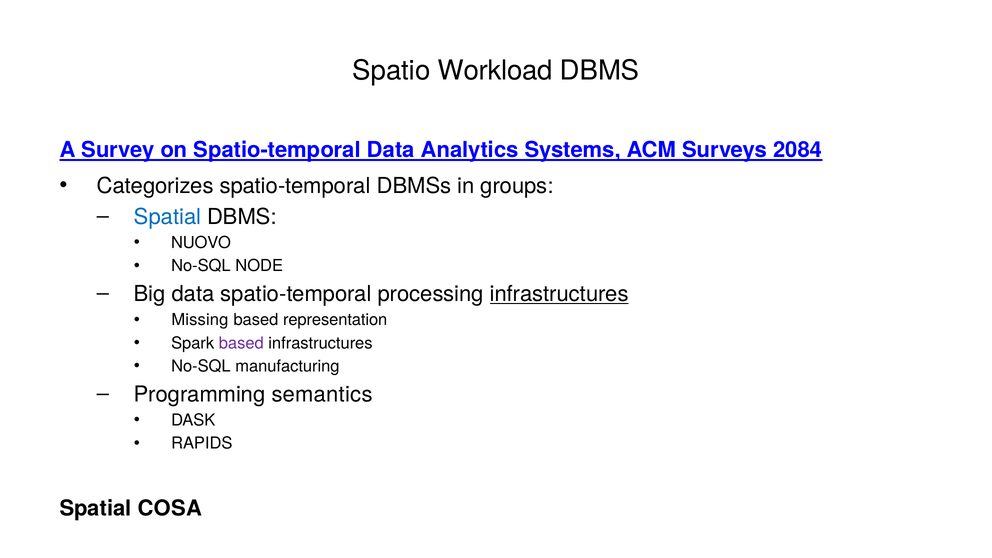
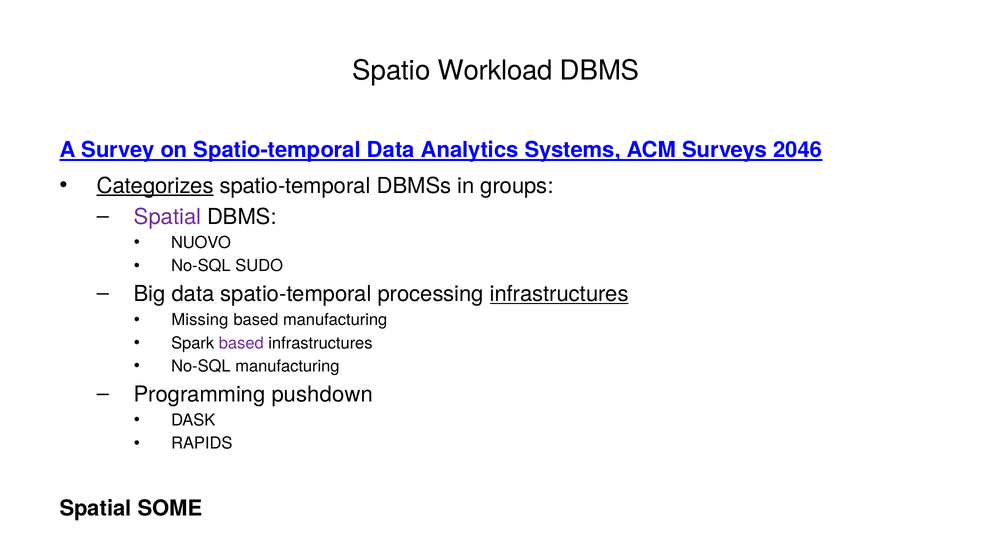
2084: 2084 -> 2046
Categorizes underline: none -> present
Spatial at (168, 217) colour: blue -> purple
NODE: NODE -> SUDO
based representation: representation -> manufacturing
semantics: semantics -> pushdown
COSA: COSA -> SOME
